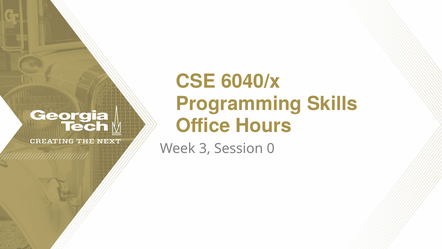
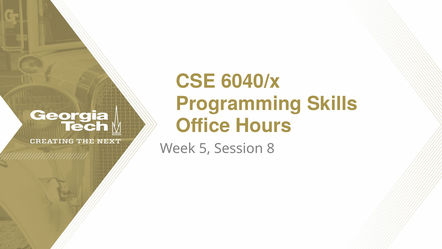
3: 3 -> 5
0: 0 -> 8
